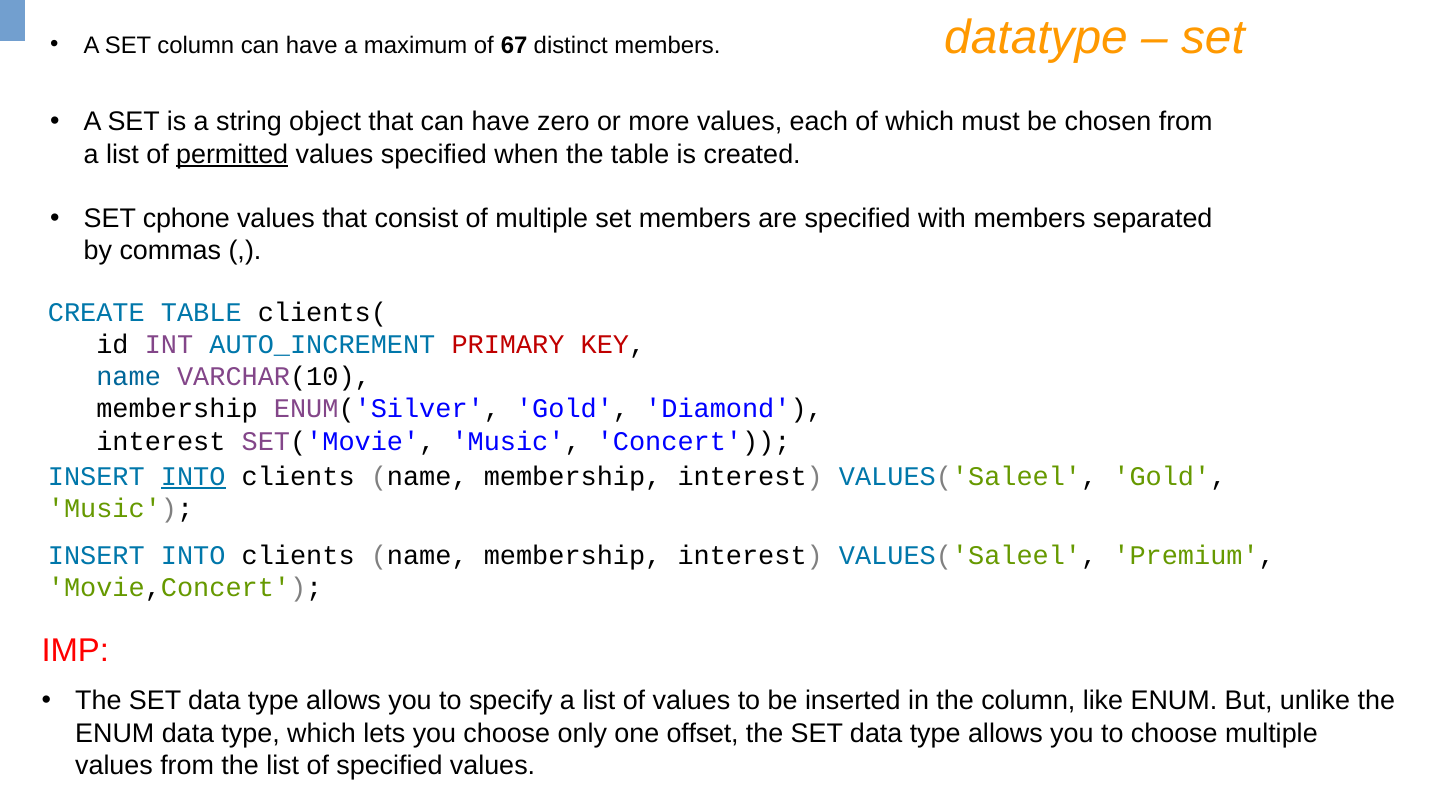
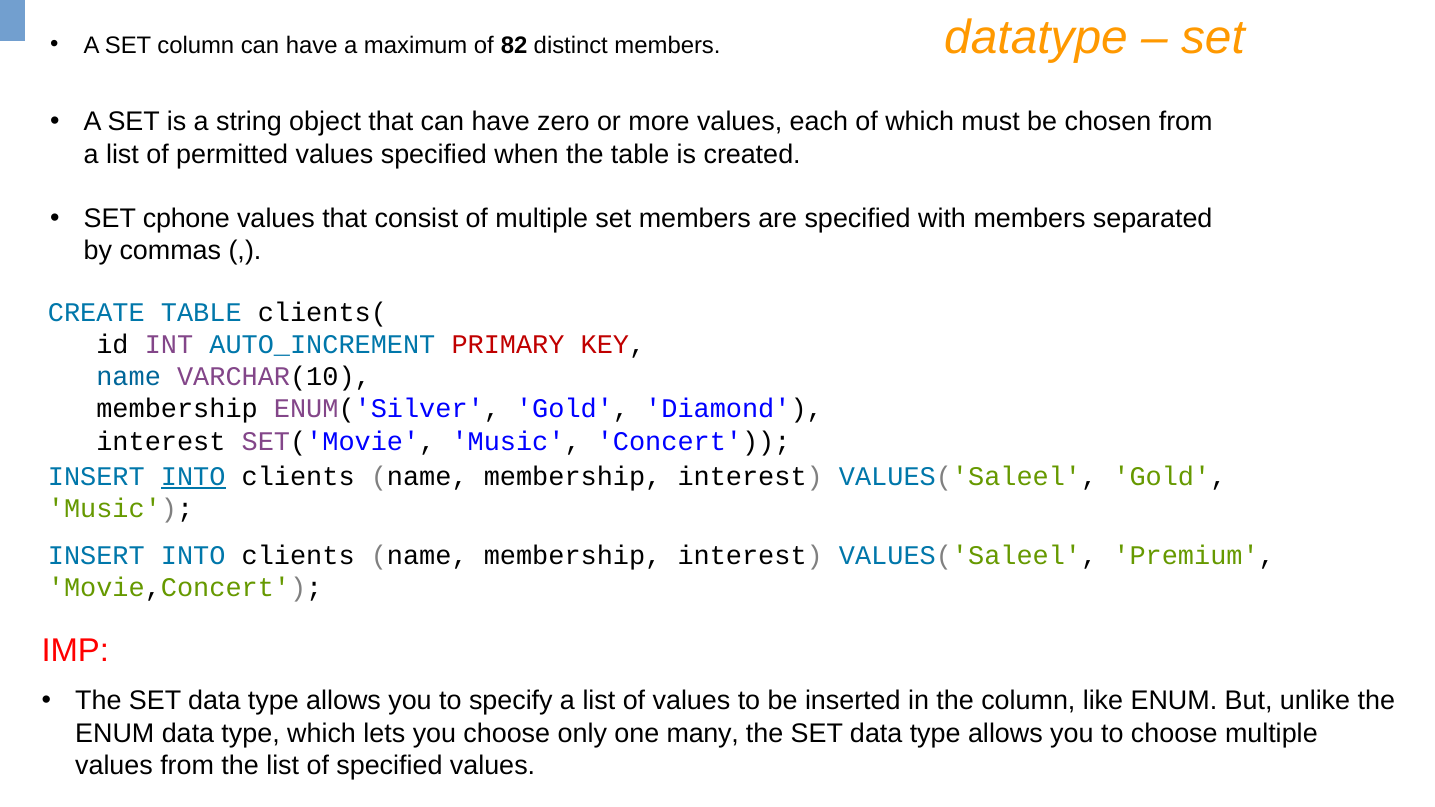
67: 67 -> 82
permitted underline: present -> none
offset: offset -> many
